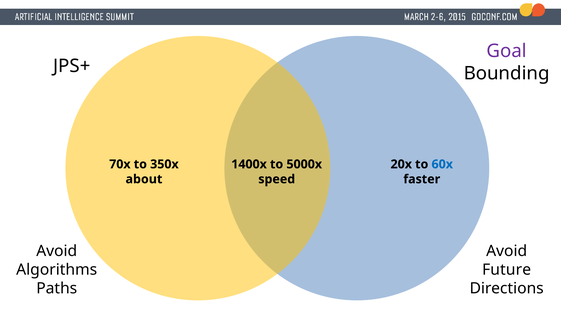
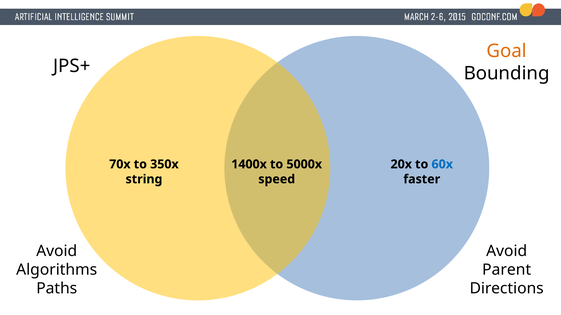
Goal colour: purple -> orange
about: about -> string
Future: Future -> Parent
